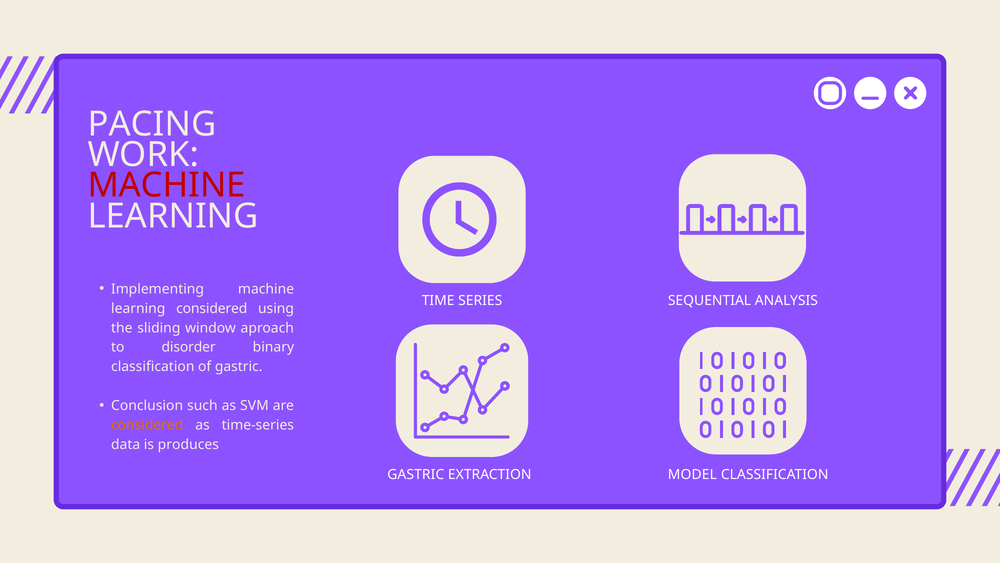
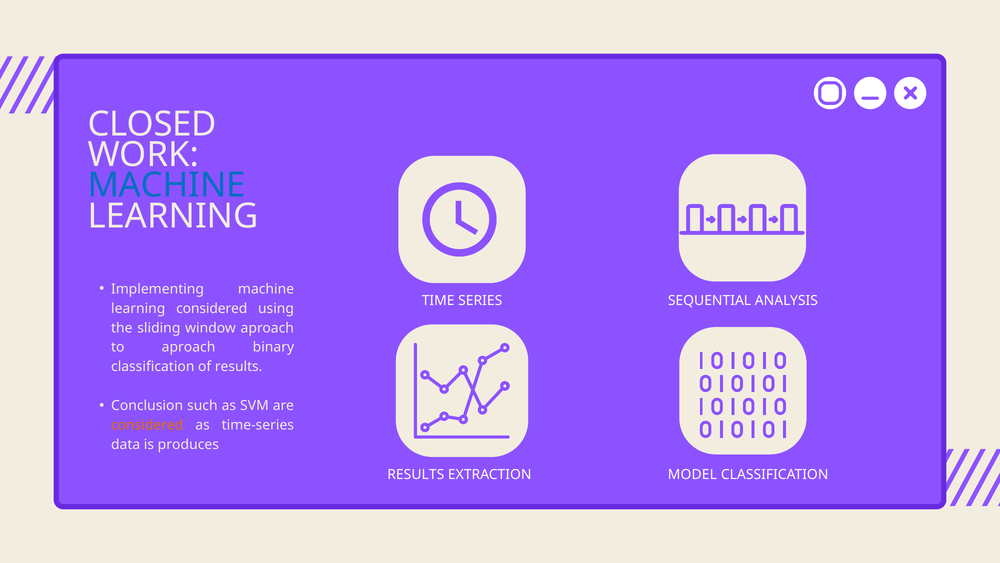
PACING: PACING -> CLOSED
MACHINE at (167, 185) colour: red -> blue
to disorder: disorder -> aproach
of gastric: gastric -> results
GASTRIC at (416, 474): GASTRIC -> RESULTS
